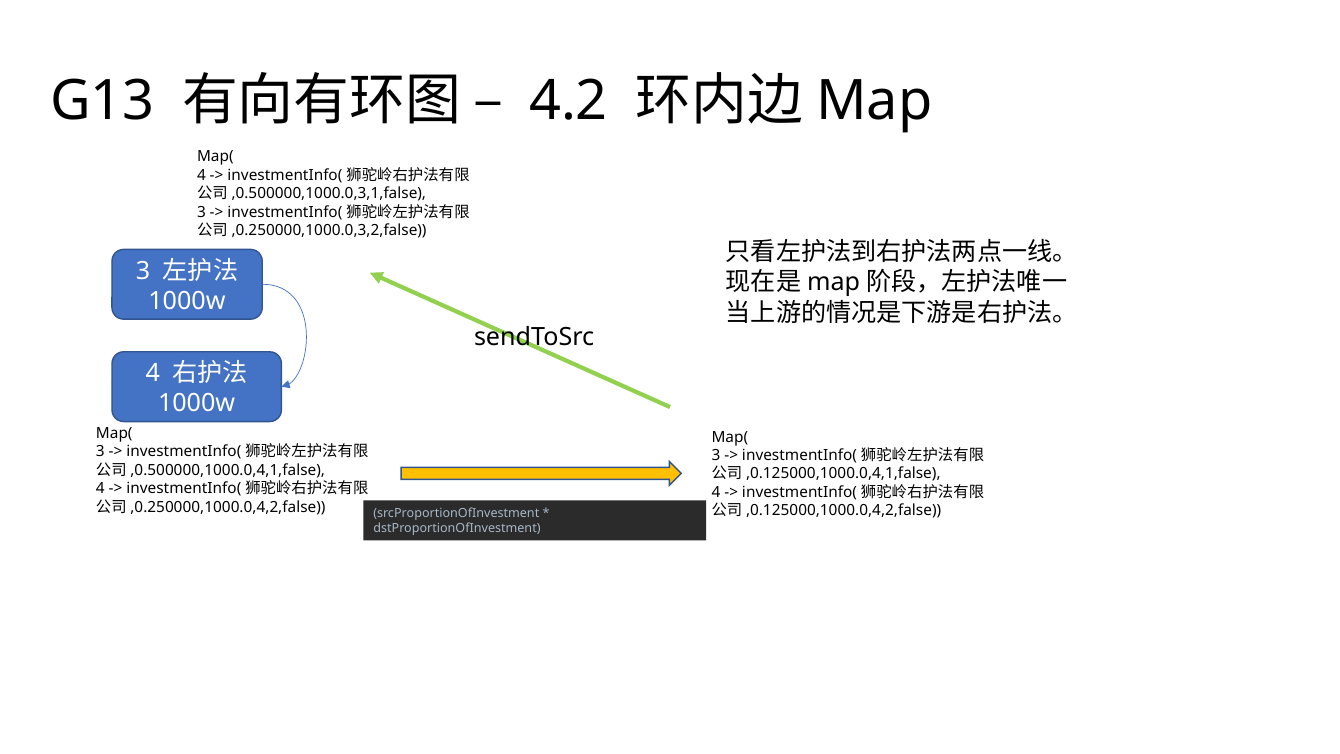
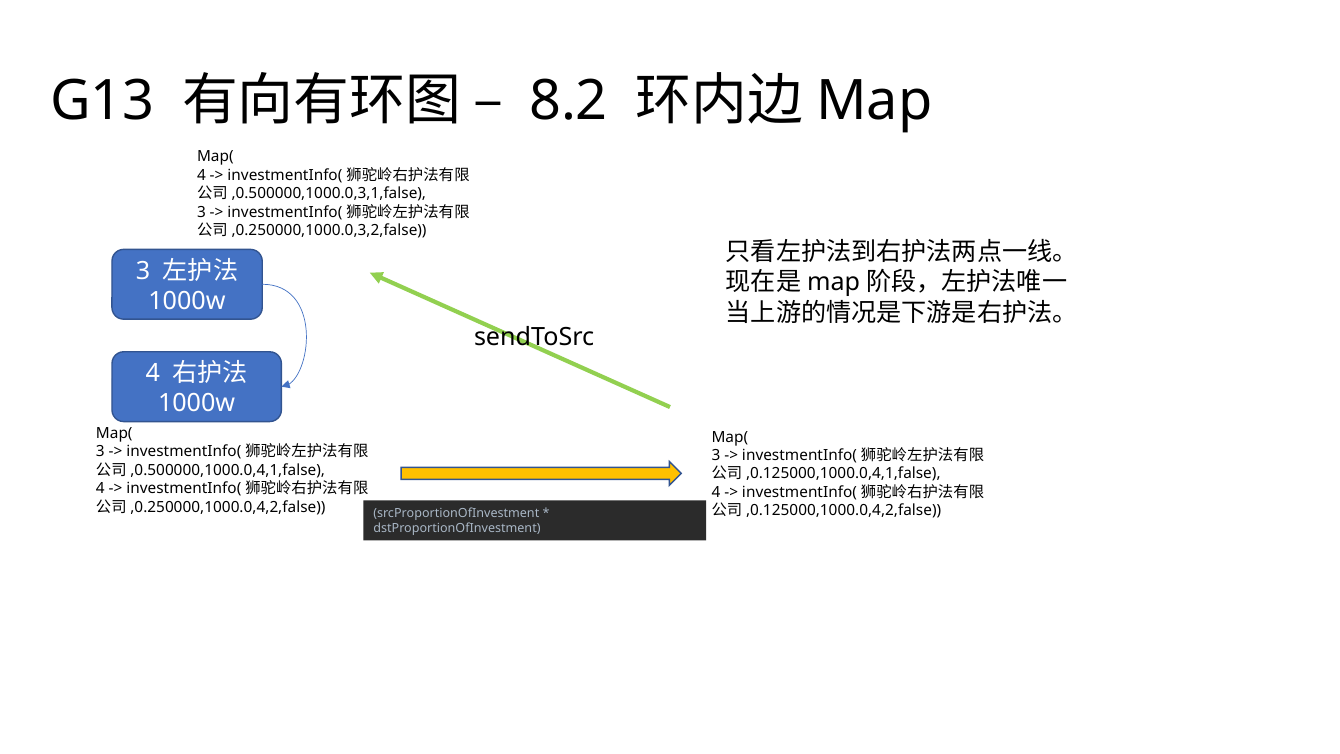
4.2: 4.2 -> 8.2
